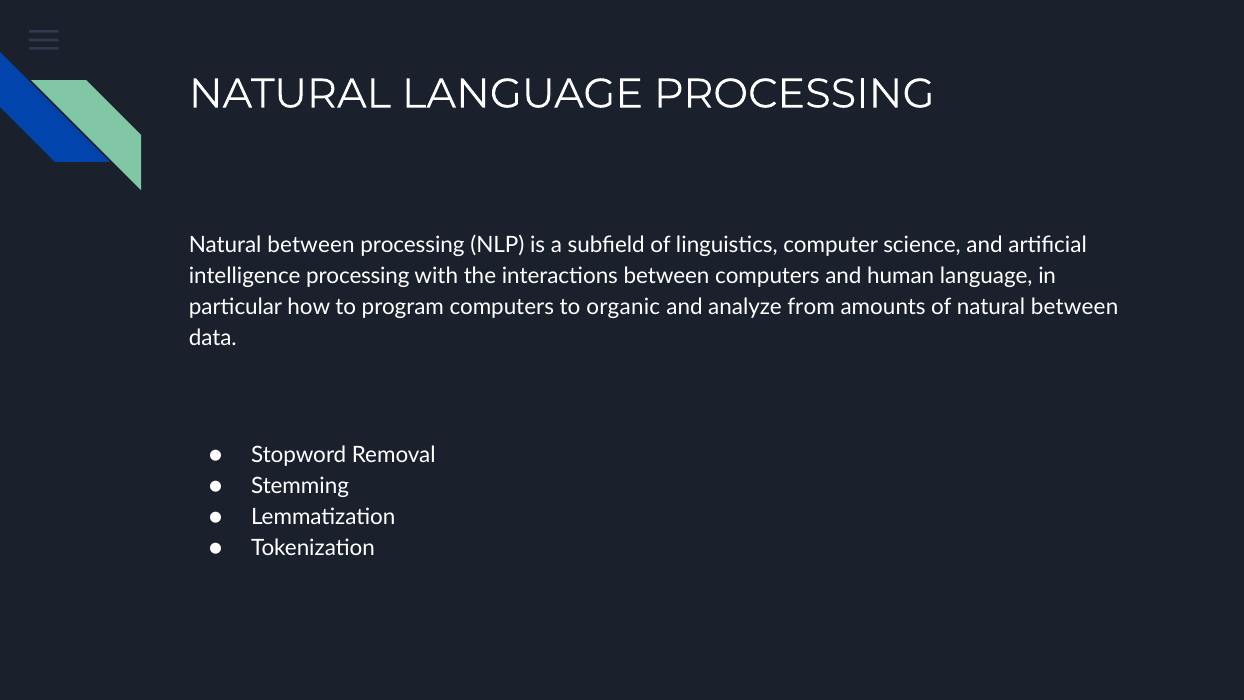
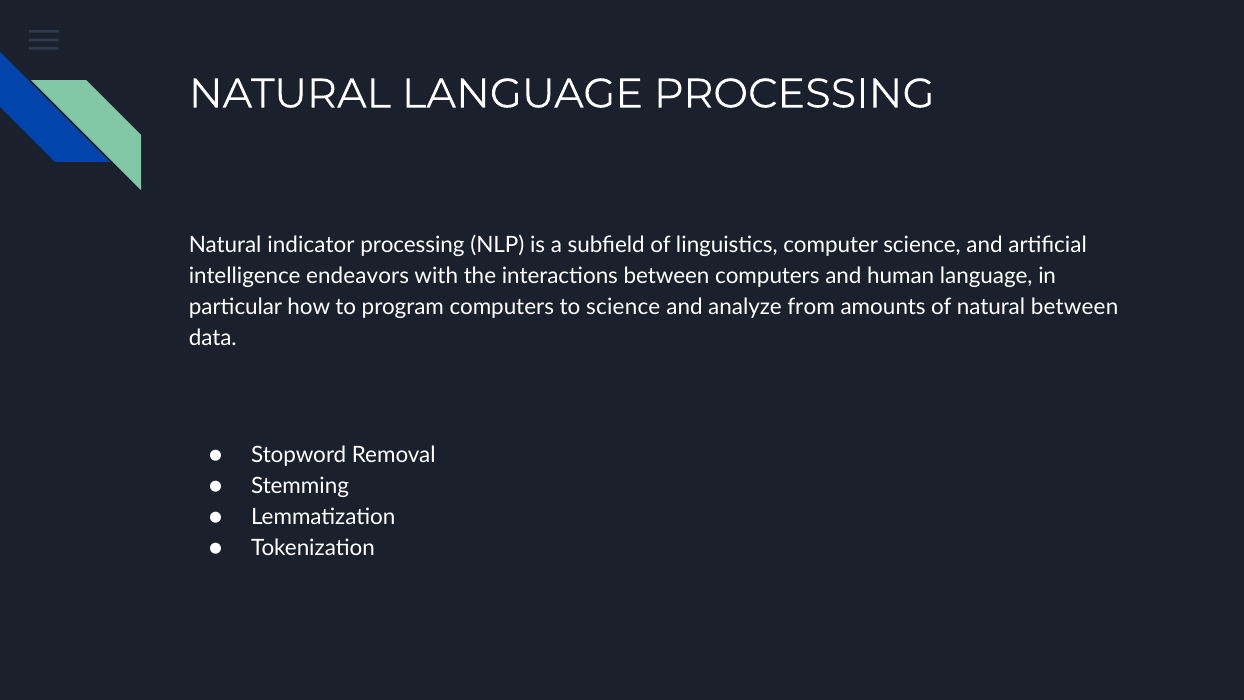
between at (311, 245): between -> indicator
intelligence processing: processing -> endeavors
to organic: organic -> science
